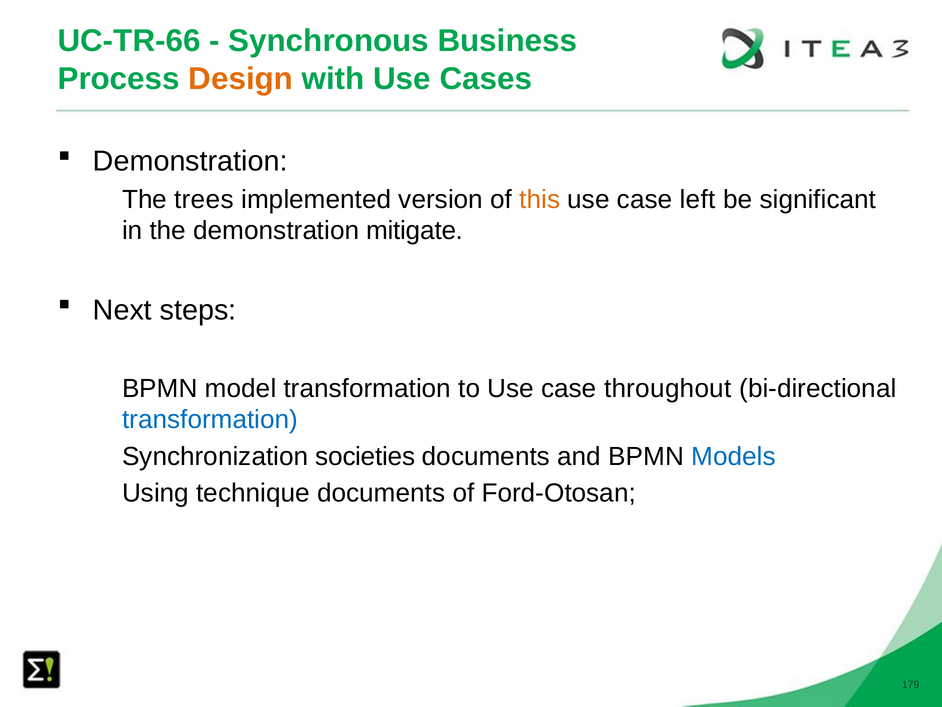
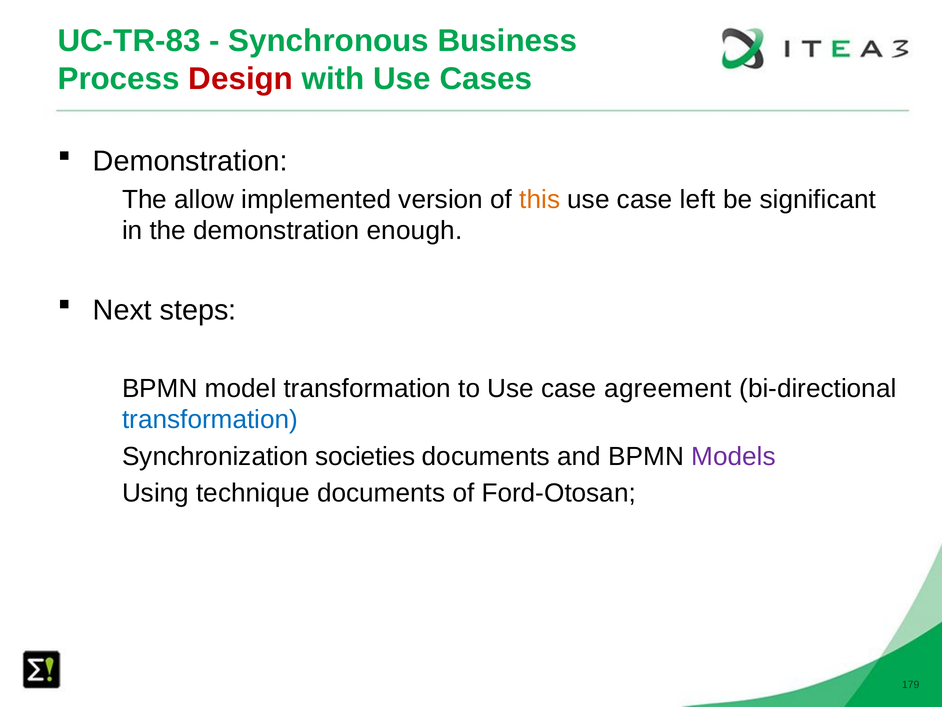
UC-TR-66: UC-TR-66 -> UC-TR-83
Design colour: orange -> red
trees: trees -> allow
mitigate: mitigate -> enough
throughout: throughout -> agreement
Models colour: blue -> purple
